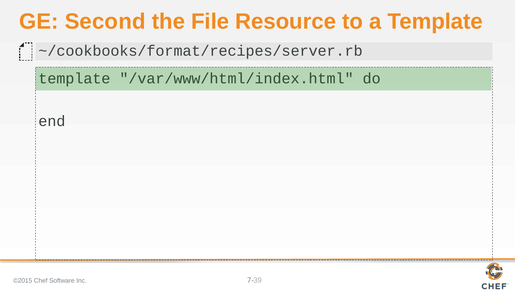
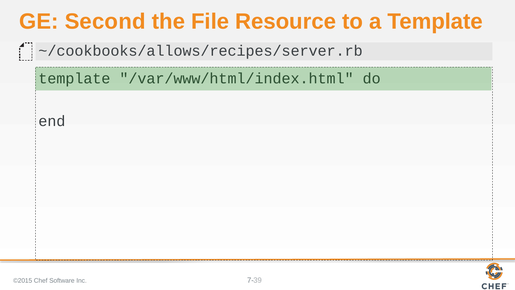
~/cookbooks/format/recipes/server.rb: ~/cookbooks/format/recipes/server.rb -> ~/cookbooks/allows/recipes/server.rb
